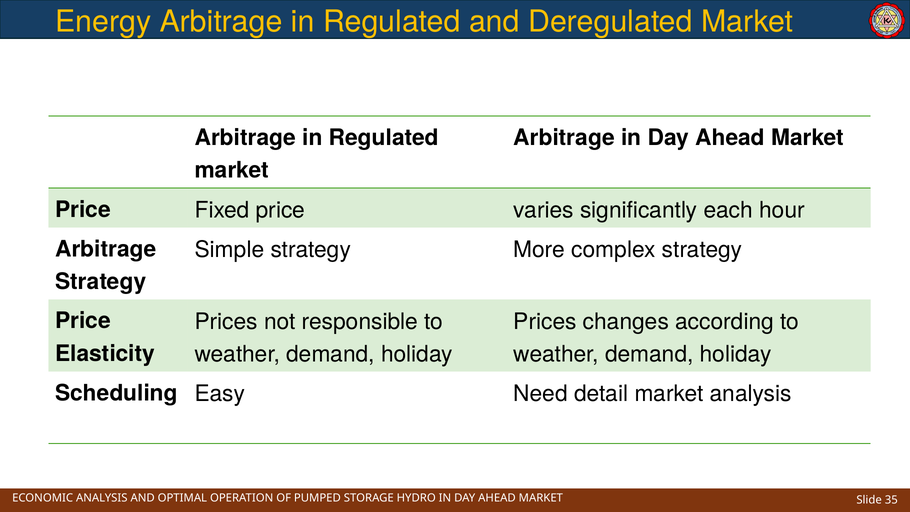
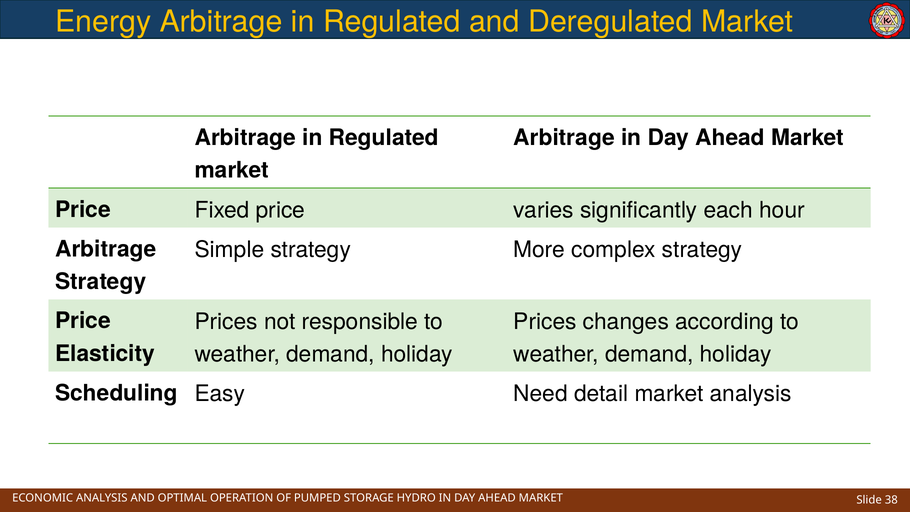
35: 35 -> 38
